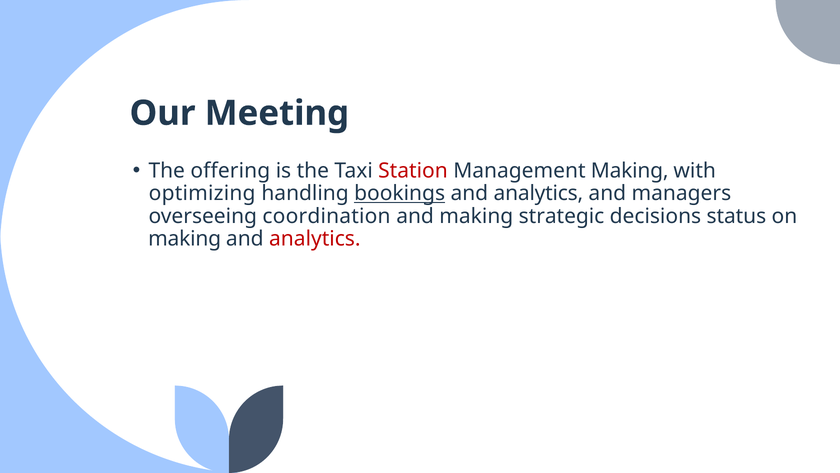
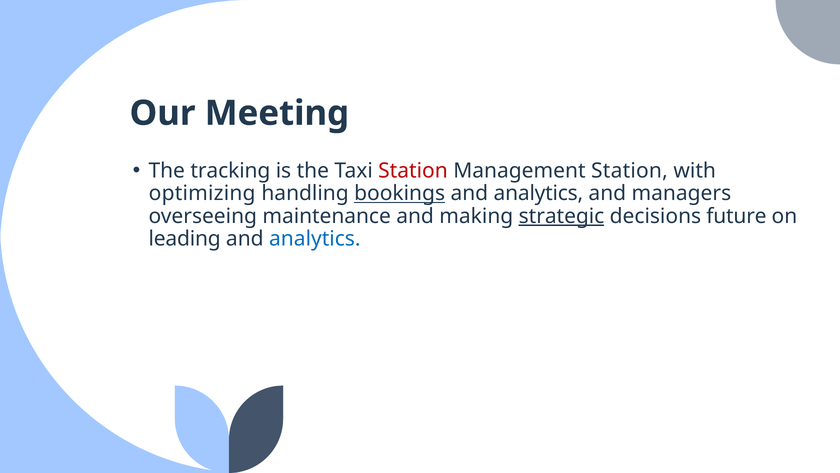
offering: offering -> tracking
Management Making: Making -> Station
coordination: coordination -> maintenance
strategic underline: none -> present
status: status -> future
making at (185, 239): making -> leading
analytics at (315, 239) colour: red -> blue
